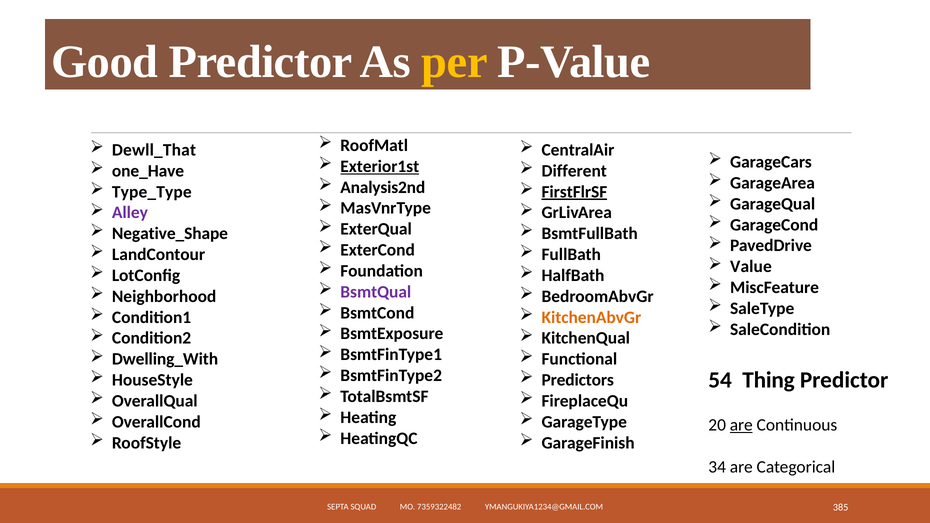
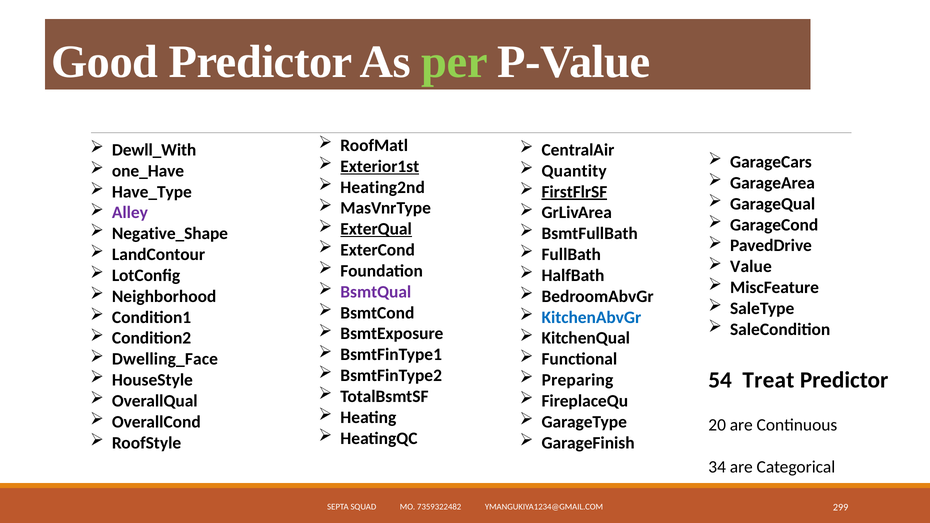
per colour: yellow -> light green
Dewll_That: Dewll_That -> Dewll_With
Different: Different -> Quantity
Analysis2nd: Analysis2nd -> Heating2nd
Type_Type: Type_Type -> Have_Type
ExterQual underline: none -> present
KitchenAbvGr colour: orange -> blue
Dwelling_With: Dwelling_With -> Dwelling_Face
Predictors: Predictors -> Preparing
Thing: Thing -> Treat
are at (741, 425) underline: present -> none
385: 385 -> 299
